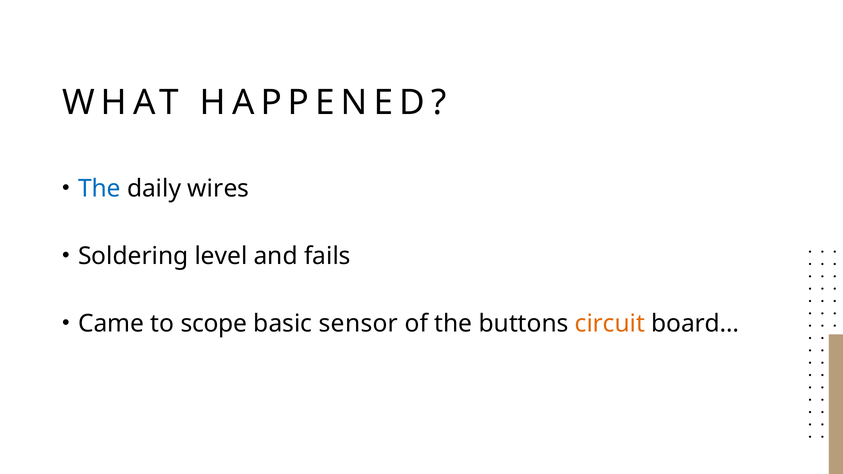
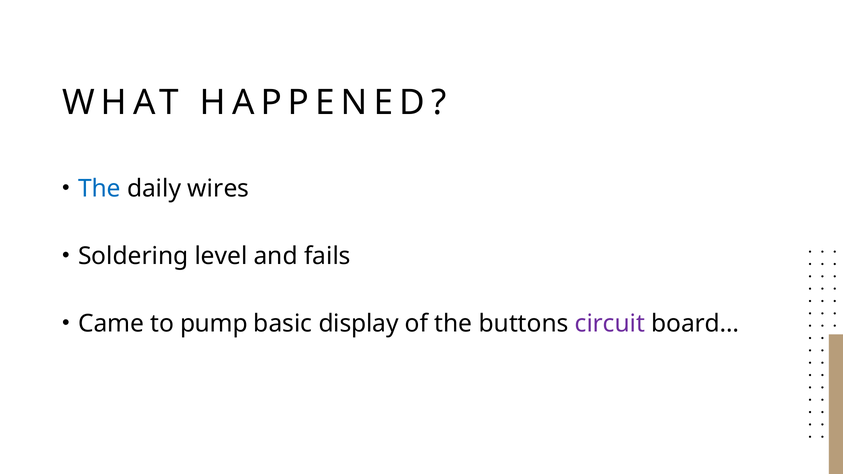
scope: scope -> pump
sensor: sensor -> display
circuit colour: orange -> purple
